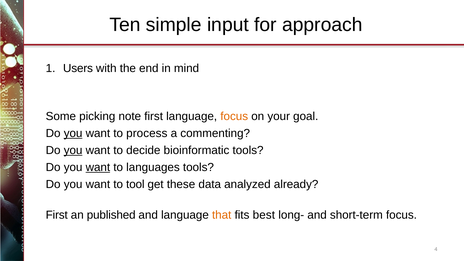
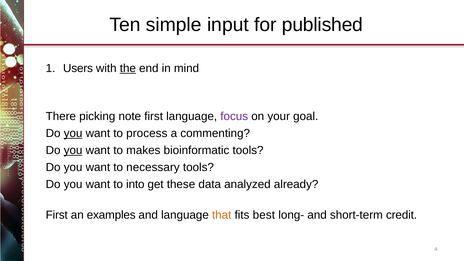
approach: approach -> published
the underline: none -> present
Some: Some -> There
focus at (234, 116) colour: orange -> purple
decide: decide -> makes
want at (98, 167) underline: present -> none
languages: languages -> necessary
tool: tool -> into
published: published -> examples
short-term focus: focus -> credit
